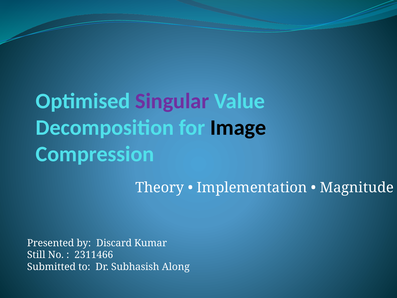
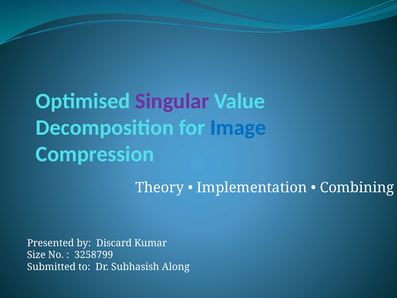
Image colour: black -> blue
Magnitude: Magnitude -> Combining
Still: Still -> Size
2311466: 2311466 -> 3258799
